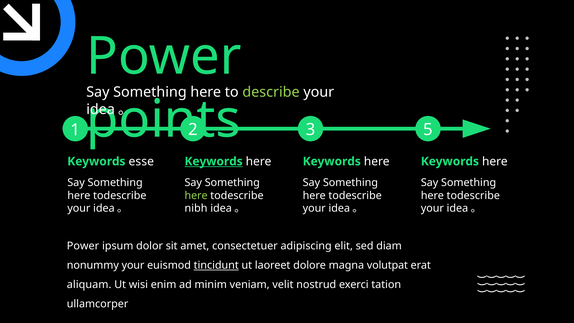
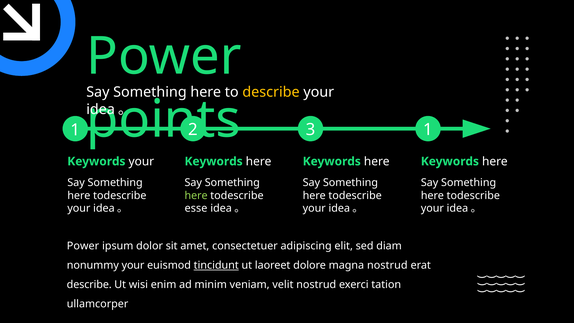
describe at (271, 92) colour: light green -> yellow
3 5: 5 -> 1
Keywords esse: esse -> your
Keywords at (214, 161) underline: present -> none
nibh: nibh -> esse
magna volutpat: volutpat -> nostrud
aliquam at (89, 285): aliquam -> describe
